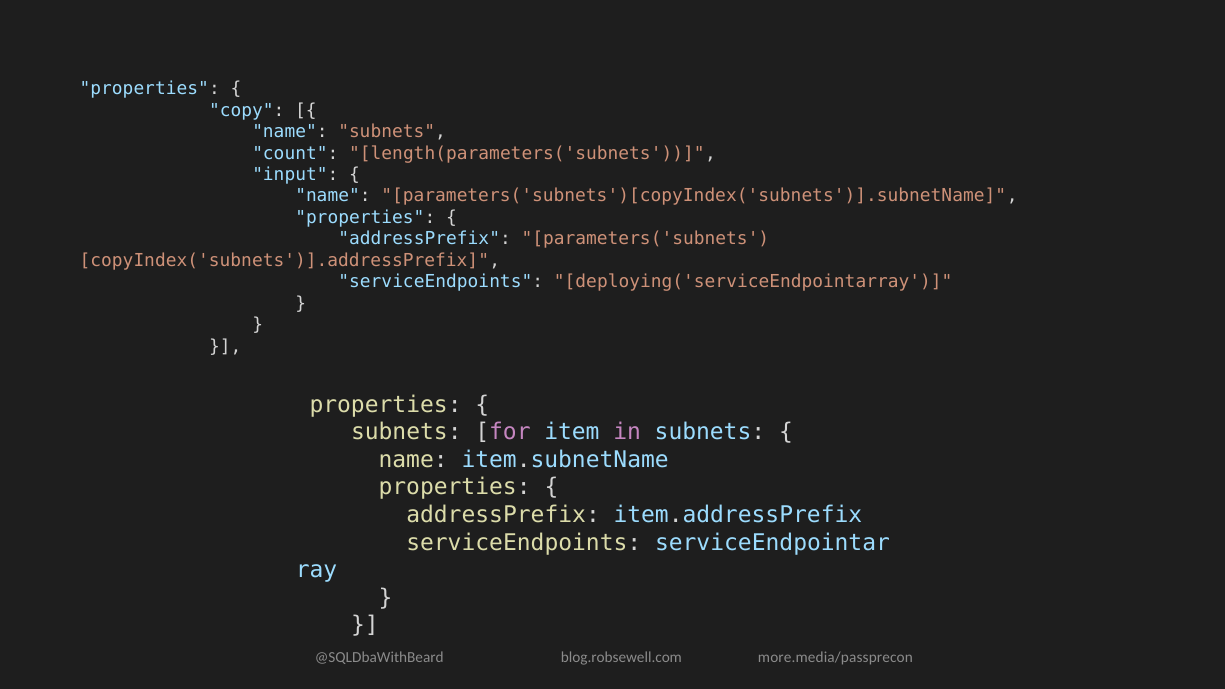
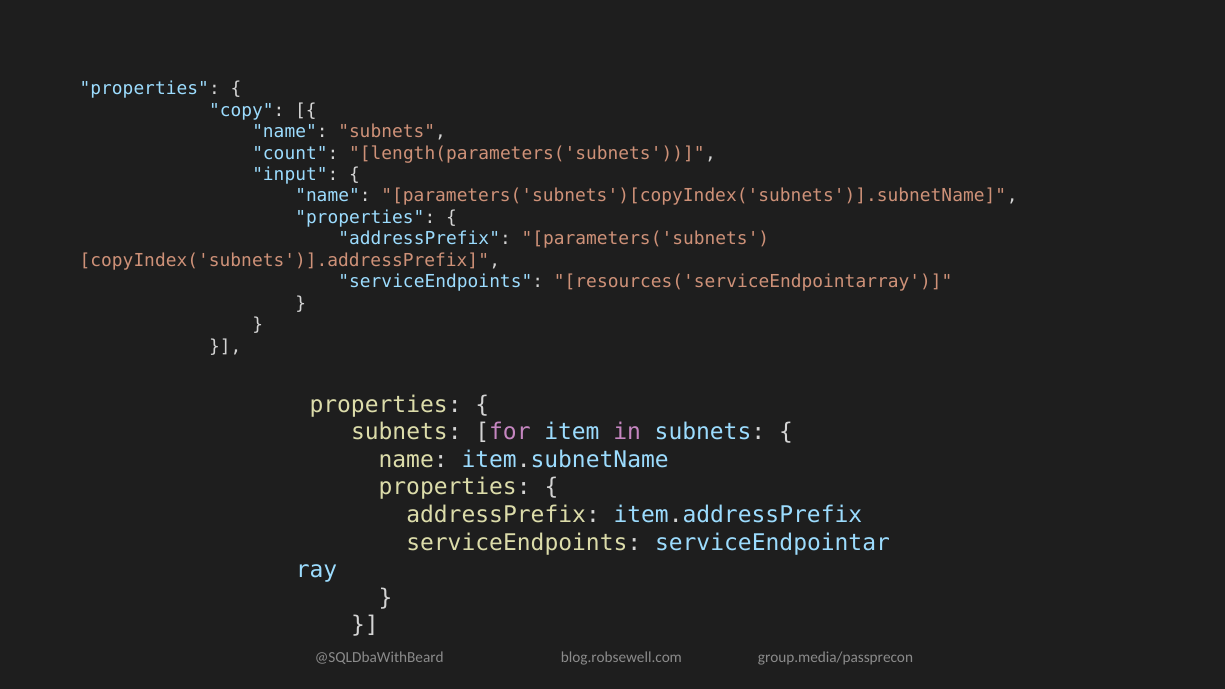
deploying('serviceEndpointarray: deploying('serviceEndpointarray -> resources('serviceEndpointarray
more.media/passprecon: more.media/passprecon -> group.media/passprecon
